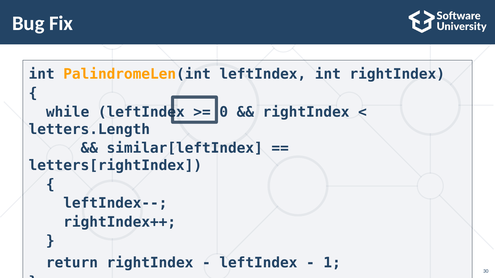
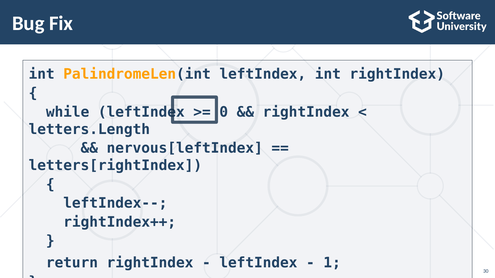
similar[leftIndex: similar[leftIndex -> nervous[leftIndex
